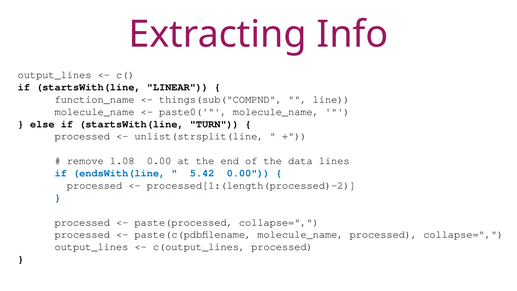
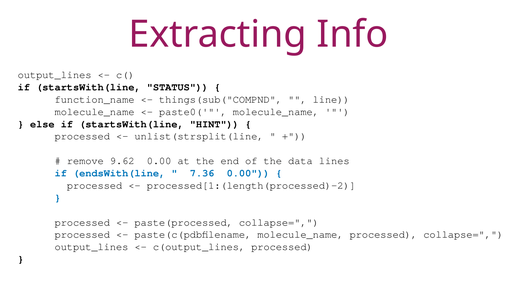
LINEAR: LINEAR -> STATUS
TURN: TURN -> HINT
1.08: 1.08 -> 9.62
5.42: 5.42 -> 7.36
